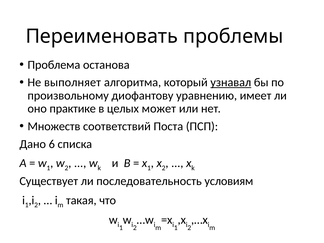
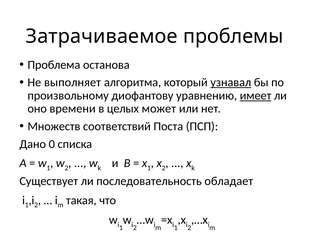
Переименовать: Переименовать -> Затрачиваемое
имеет underline: none -> present
практике: практике -> времени
6: 6 -> 0
условиям: условиям -> обладает
